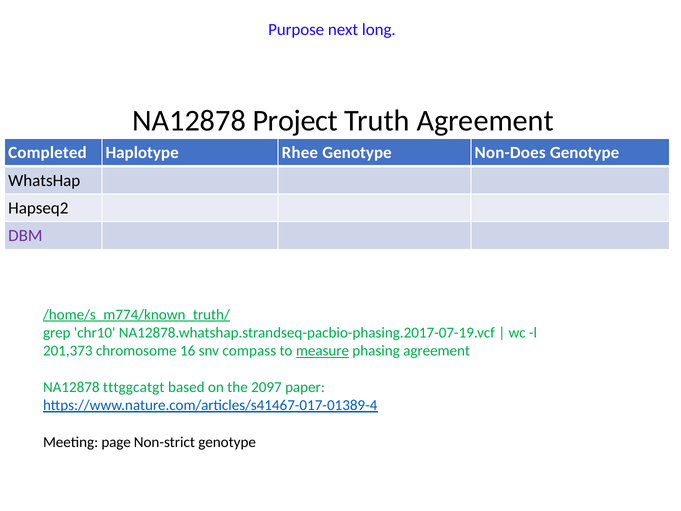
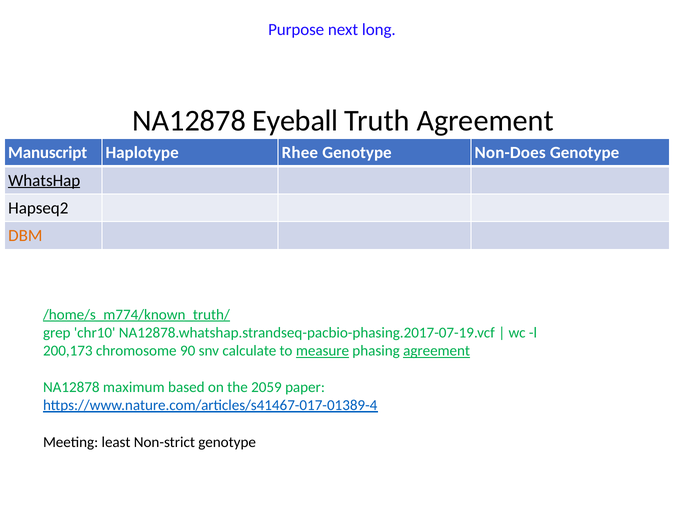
Project: Project -> Eyeball
Completed: Completed -> Manuscript
WhatsHap underline: none -> present
DBM colour: purple -> orange
201,373: 201,373 -> 200,173
16: 16 -> 90
compass: compass -> calculate
agreement at (437, 351) underline: none -> present
tttggcatgt: tttggcatgt -> maximum
2097: 2097 -> 2059
page: page -> least
